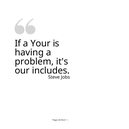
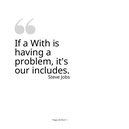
Your: Your -> With
